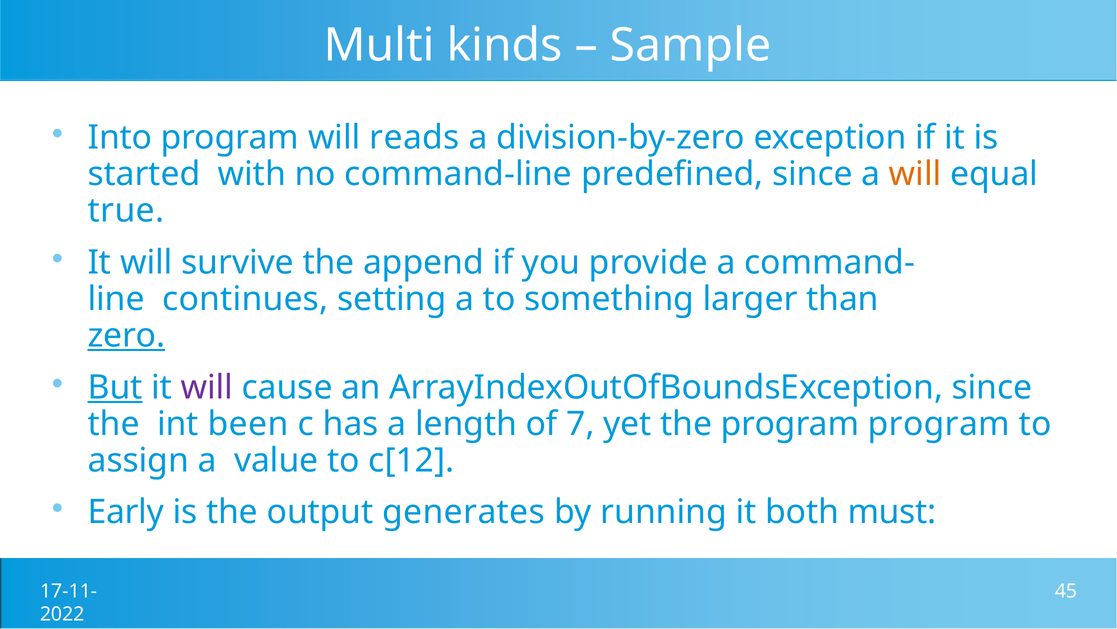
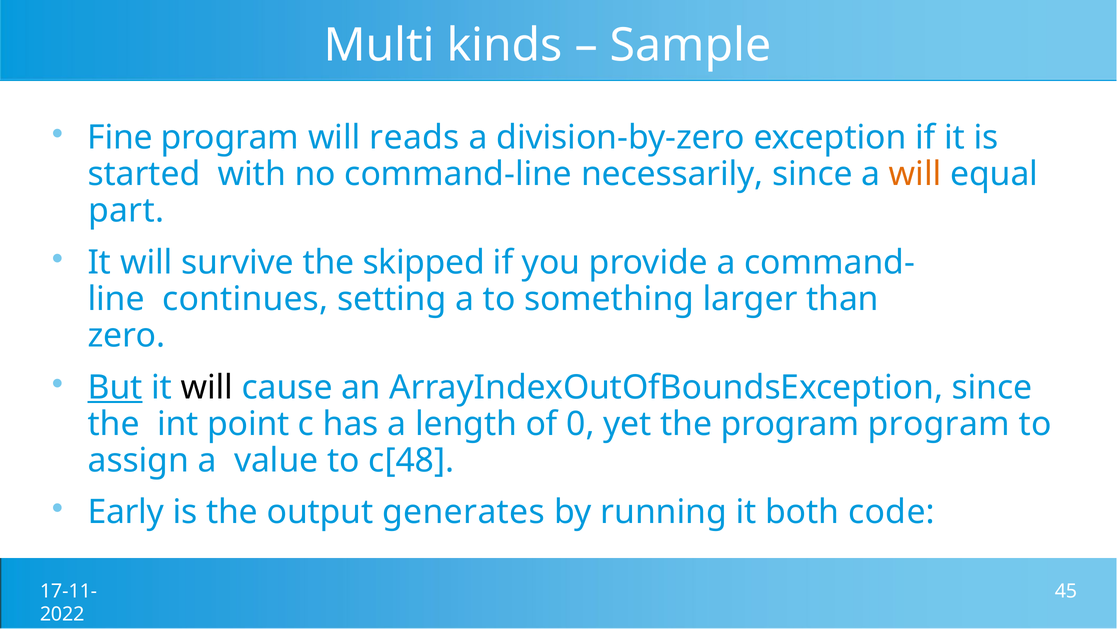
Into: Into -> Fine
predefined: predefined -> necessarily
true: true -> part
append: append -> skipped
zero underline: present -> none
will at (207, 388) colour: purple -> black
been: been -> point
7: 7 -> 0
c[12: c[12 -> c[48
must: must -> code
